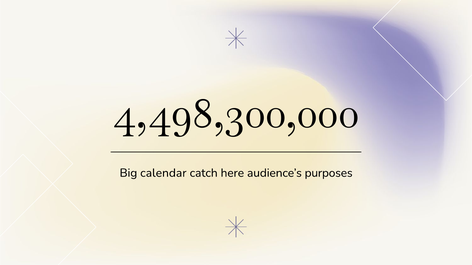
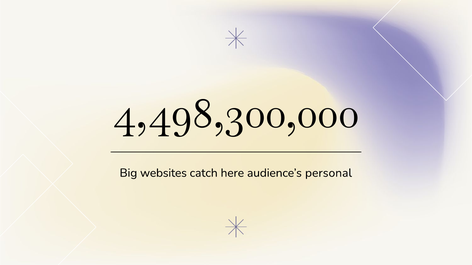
calendar: calendar -> websites
purposes: purposes -> personal
